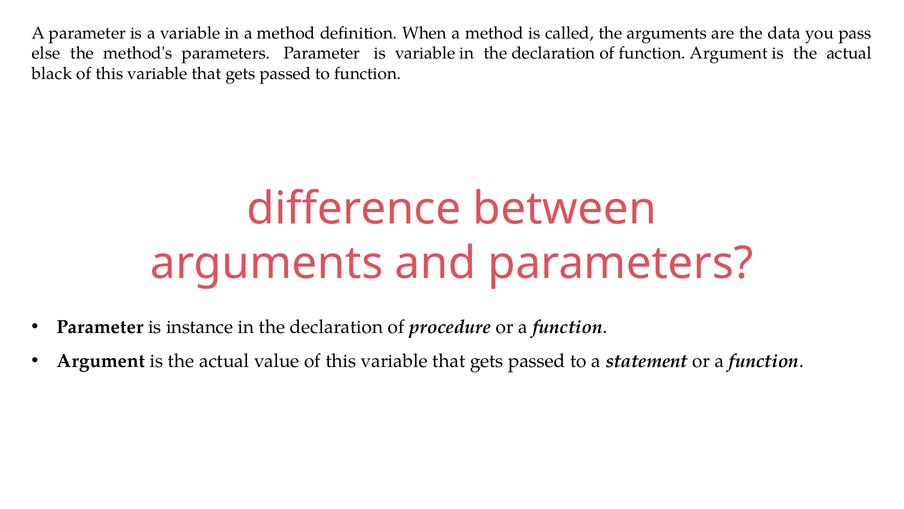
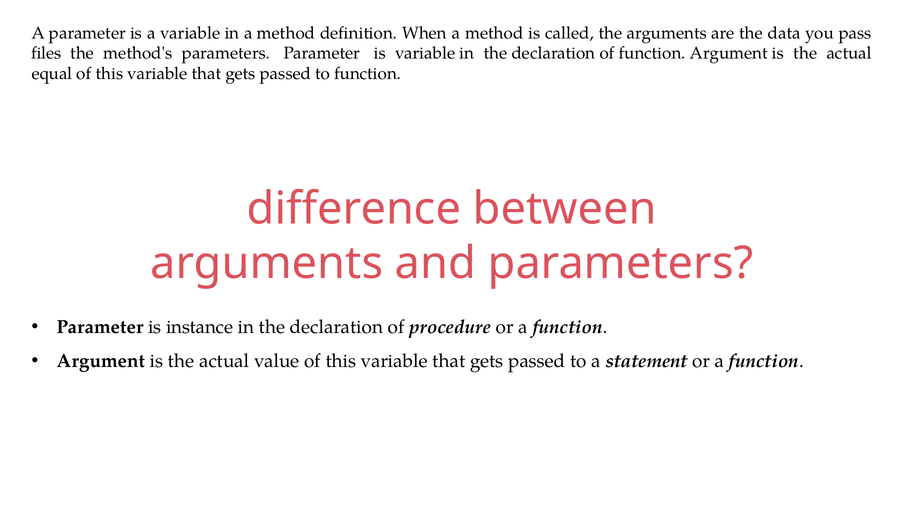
else: else -> files
black: black -> equal
